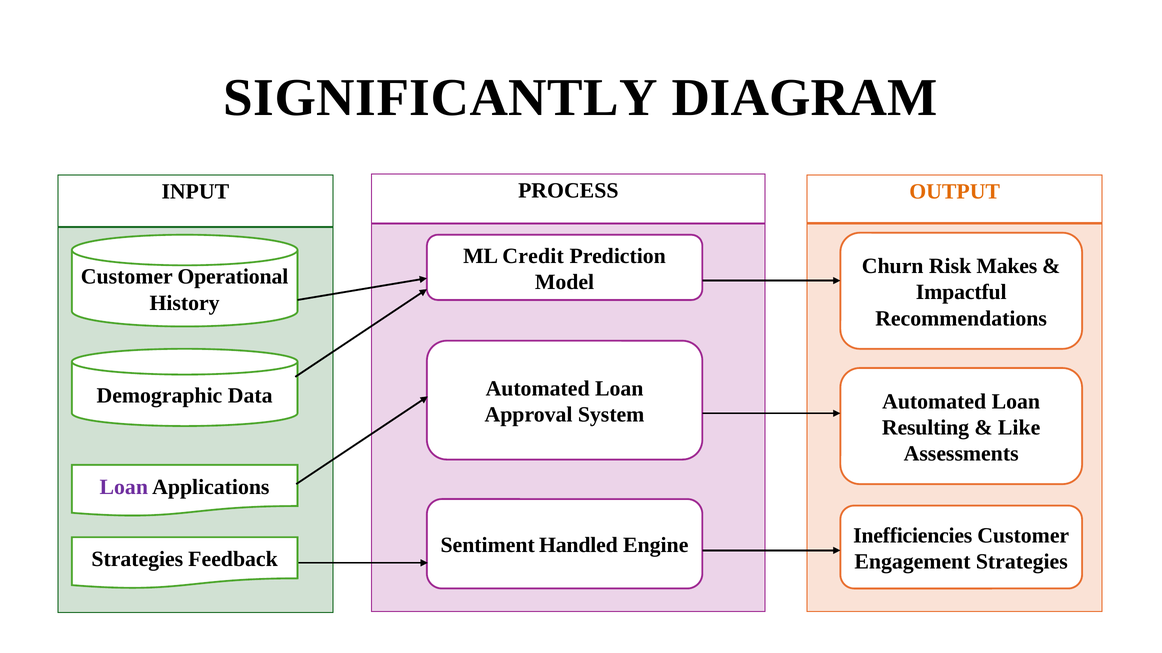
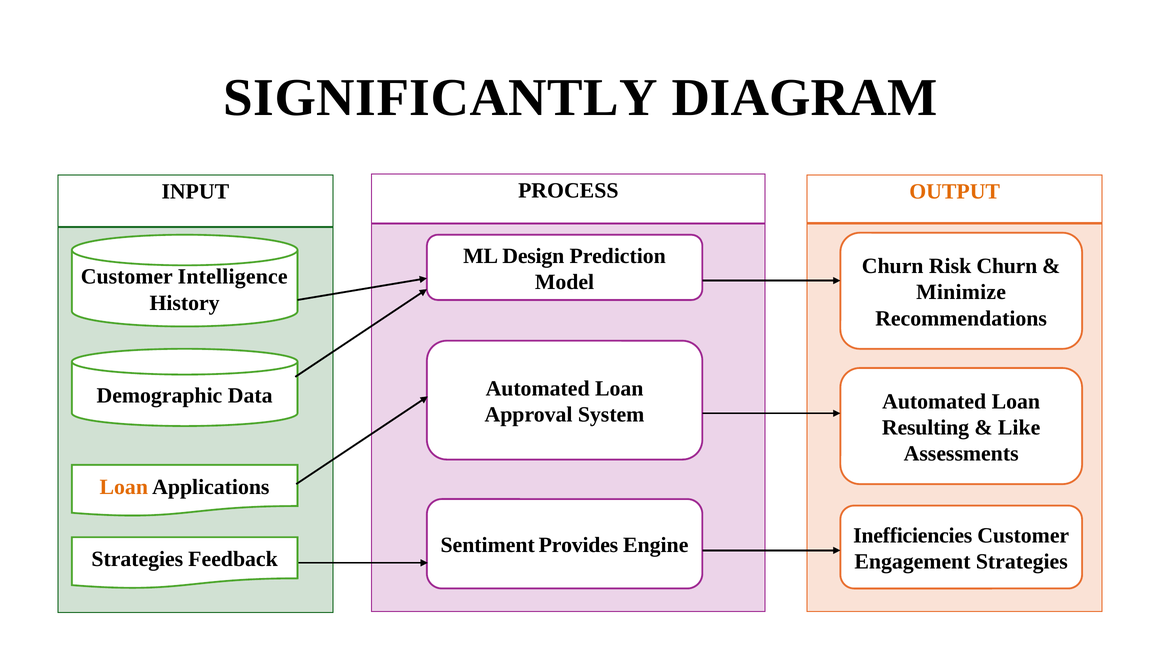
Credit: Credit -> Design
Risk Makes: Makes -> Churn
Operational: Operational -> Intelligence
Impactful: Impactful -> Minimize
Loan at (124, 487) colour: purple -> orange
Handled: Handled -> Provides
